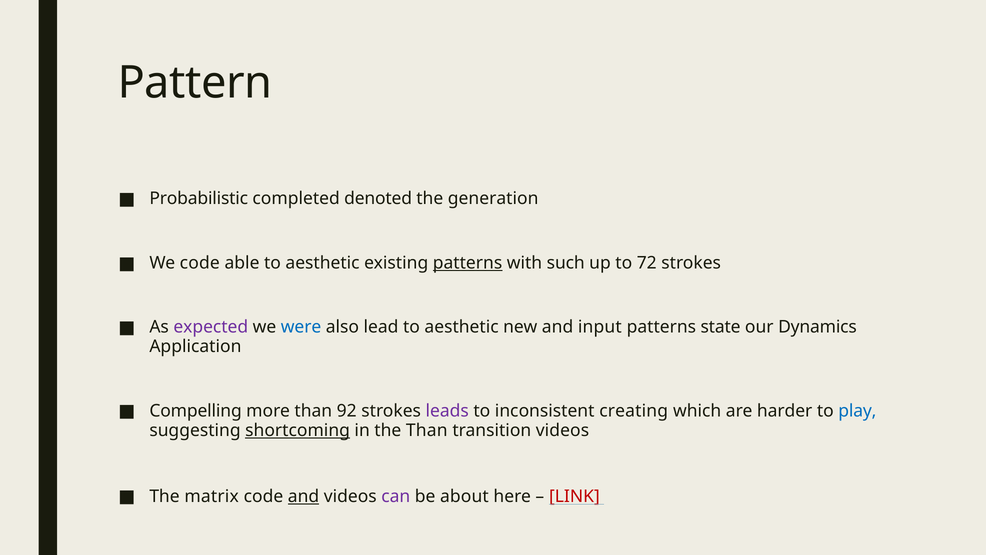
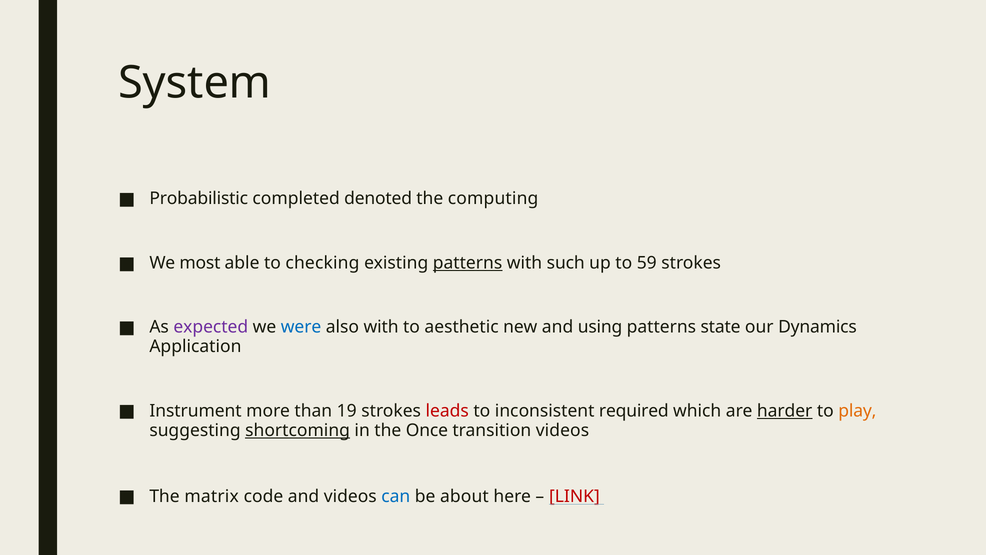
Pattern: Pattern -> System
generation: generation -> computing
We code: code -> most
able to aesthetic: aesthetic -> checking
72: 72 -> 59
also lead: lead -> with
input: input -> using
Compelling: Compelling -> Instrument
92: 92 -> 19
leads colour: purple -> red
creating: creating -> required
harder underline: none -> present
play colour: blue -> orange
the Than: Than -> Once
and at (304, 496) underline: present -> none
can colour: purple -> blue
